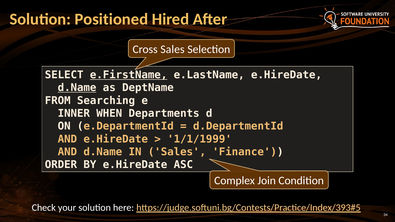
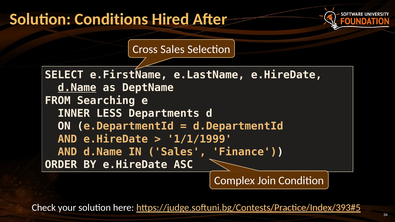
Positioned: Positioned -> Conditions
e.FirstName underline: present -> none
WHEN: WHEN -> LESS
